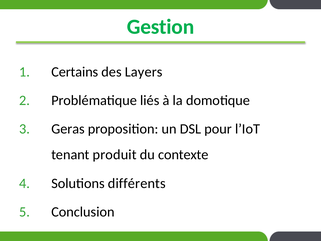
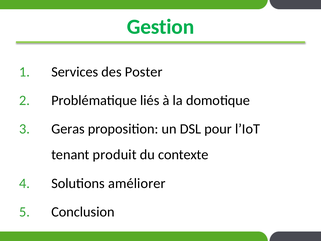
Certains: Certains -> Services
Layers: Layers -> Poster
différents: différents -> améliorer
